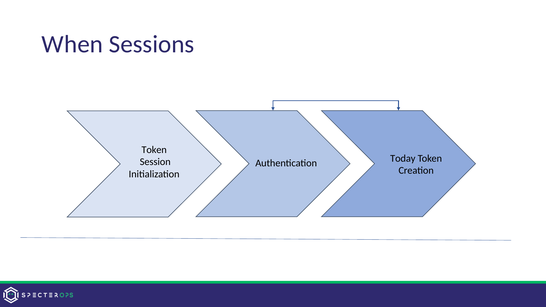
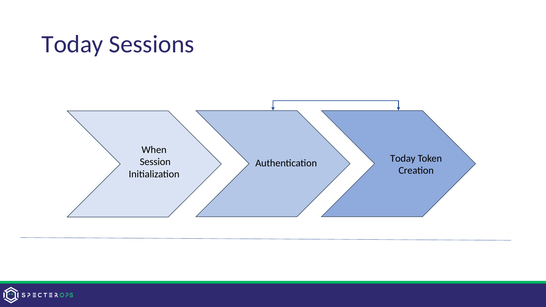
When at (72, 44): When -> Today
Token at (154, 150): Token -> When
